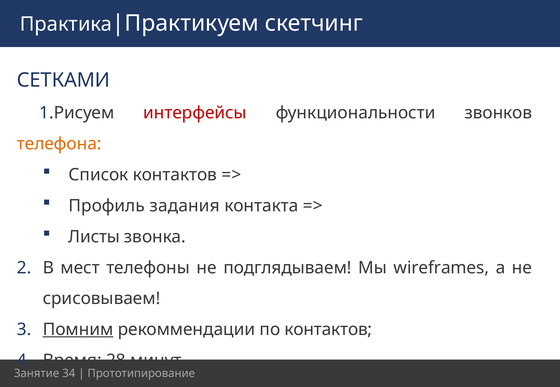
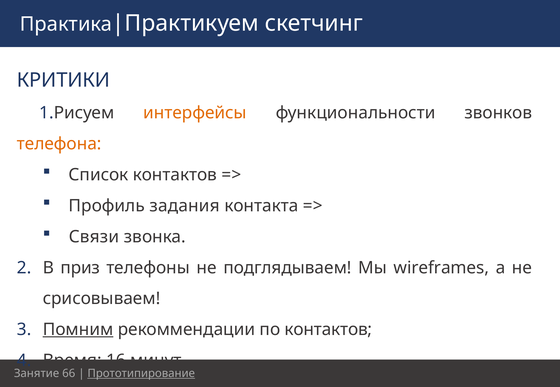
СЕТКАМИ: СЕТКАМИ -> КРИТИКИ
интерфейсы colour: red -> orange
Листы: Листы -> Связи
мест: мест -> приз
28: 28 -> 16
34: 34 -> 66
Прототипирование underline: none -> present
